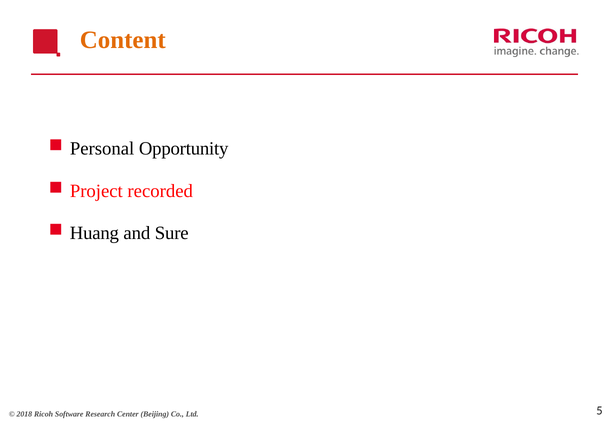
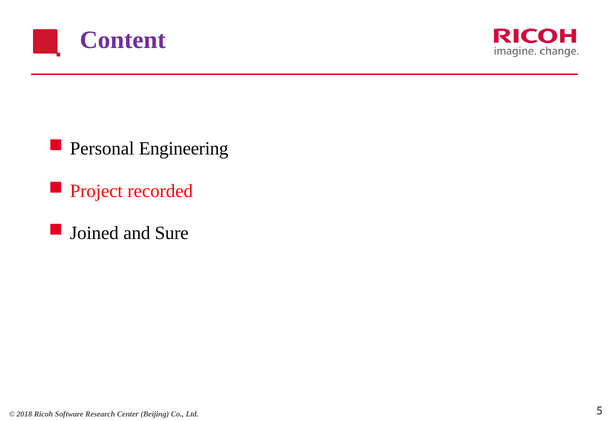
Content colour: orange -> purple
Opportunity: Opportunity -> Engineering
Huang: Huang -> Joined
